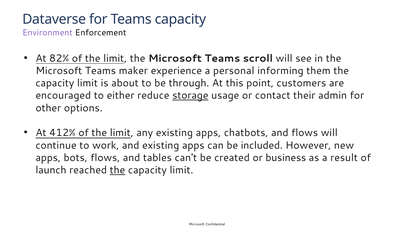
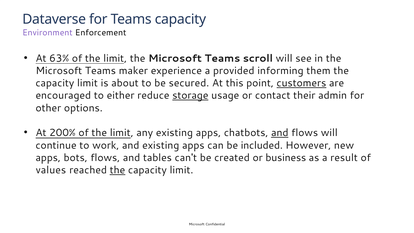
82%: 82% -> 63%
personal: personal -> provided
through: through -> secured
customers underline: none -> present
412%: 412% -> 200%
and at (280, 133) underline: none -> present
launch: launch -> values
